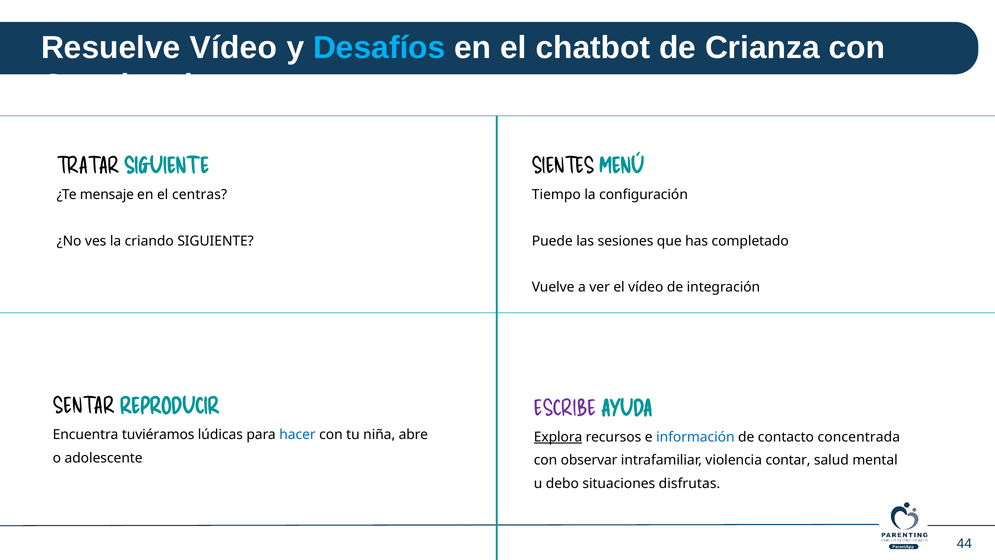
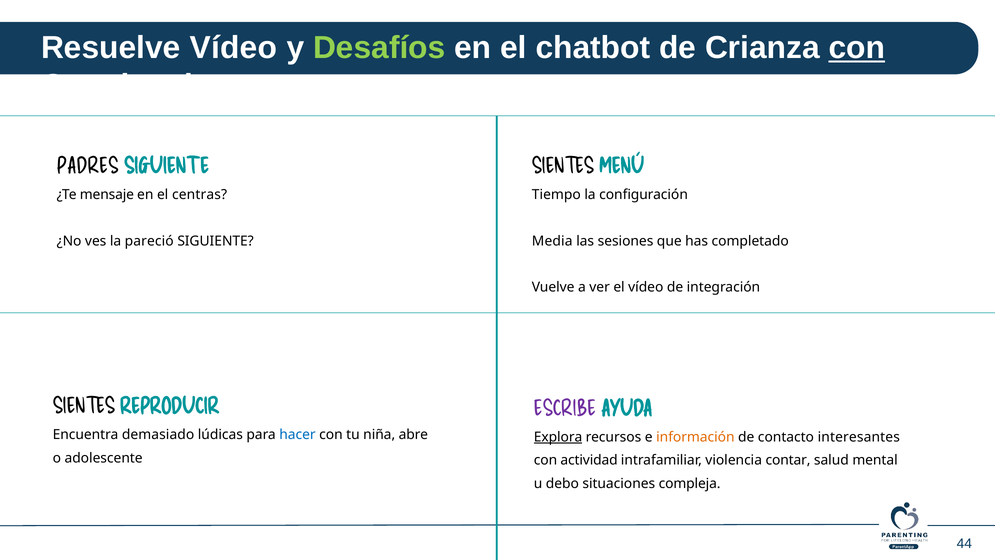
Desafíos colour: light blue -> light green
con at (857, 48) underline: none -> present
TRATAR: TRATAR -> PADRES
criando: criando -> pareció
Puede: Puede -> Media
SENTAR at (84, 406): SENTAR -> SIENTES
tuviéramos: tuviéramos -> demasiado
información colour: blue -> orange
concentrada: concentrada -> interesantes
observar: observar -> actividad
disfrutas: disfrutas -> compleja
